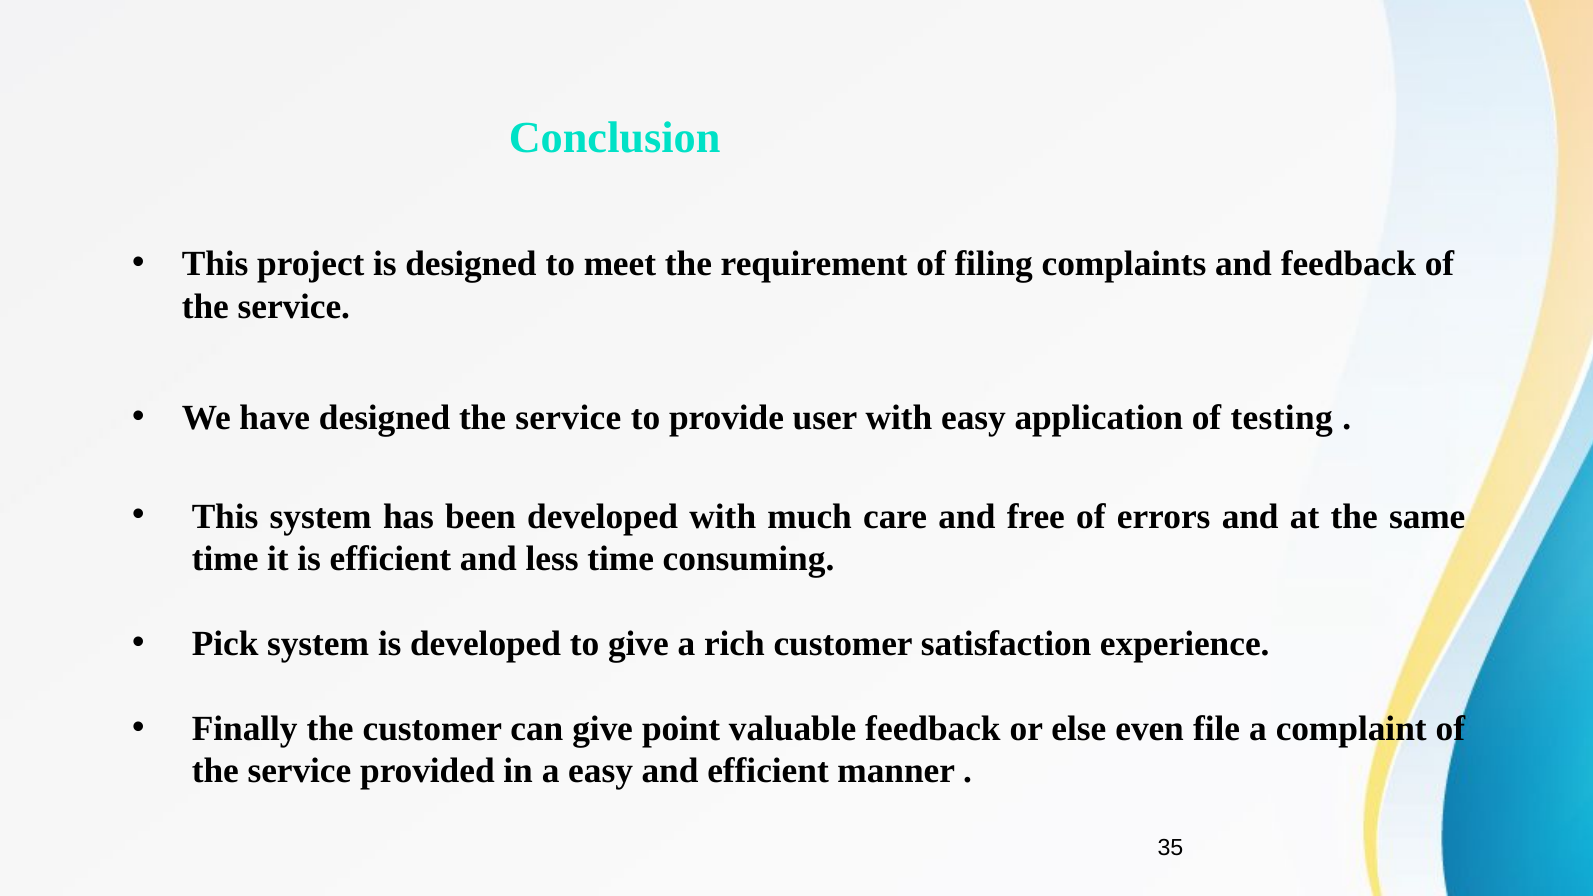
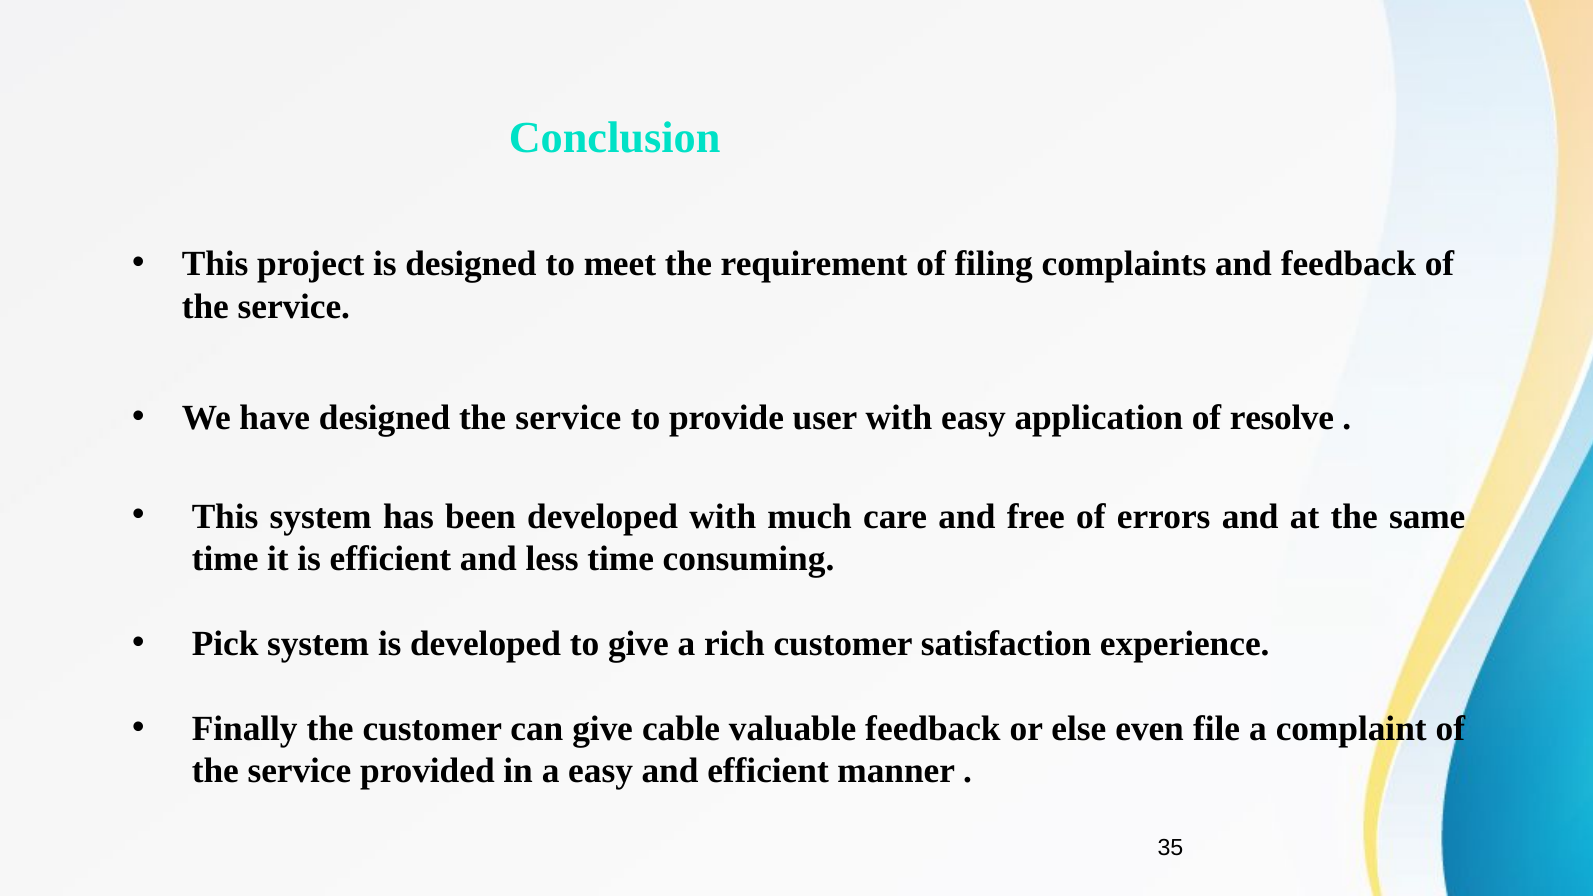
testing: testing -> resolve
point: point -> cable
